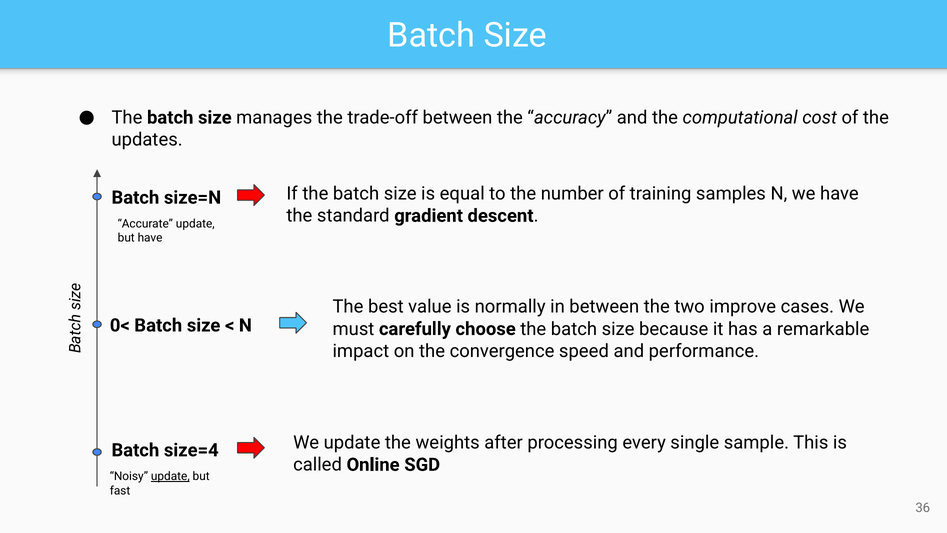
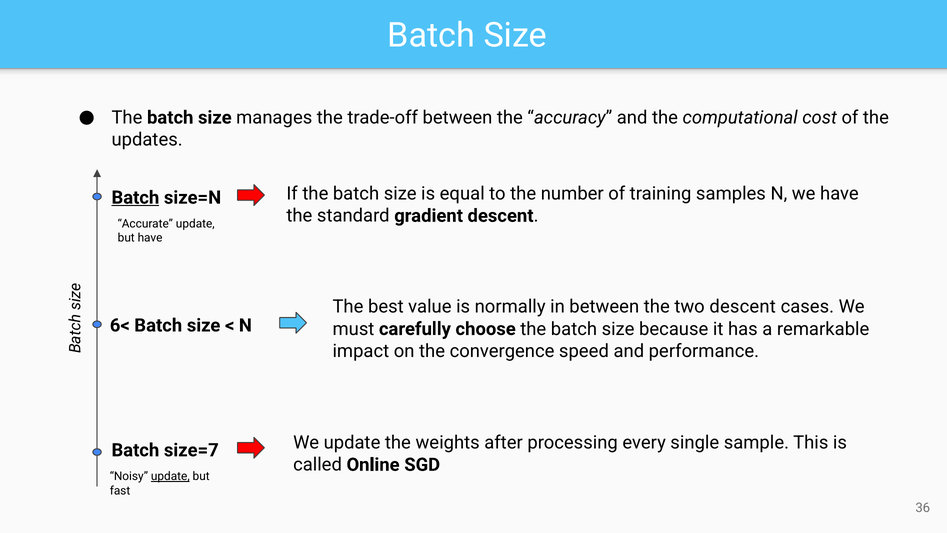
Batch at (135, 198) underline: none -> present
two improve: improve -> descent
0<: 0< -> 6<
size=4: size=4 -> size=7
